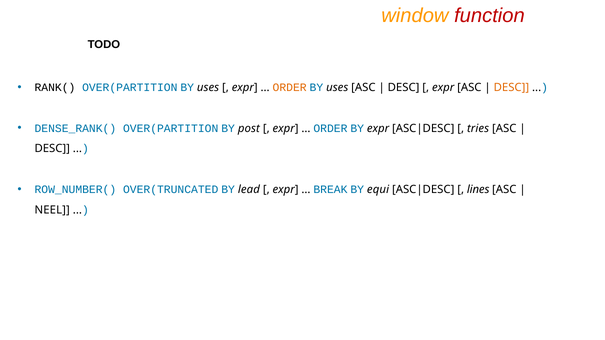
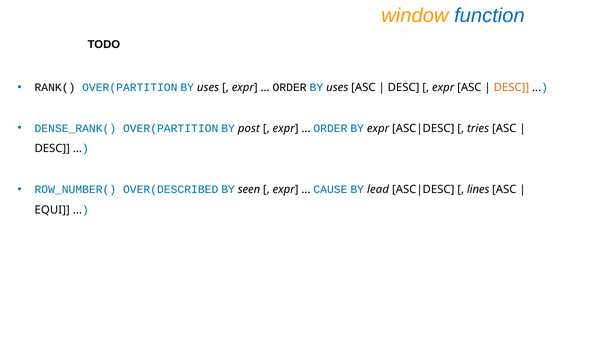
function colour: red -> blue
ORDER at (290, 88) colour: orange -> black
OVER(TRUNCATED: OVER(TRUNCATED -> OVER(DESCRIBED
lead: lead -> seen
BREAK: BREAK -> CAUSE
equi: equi -> lead
NEEL: NEEL -> EQUI
